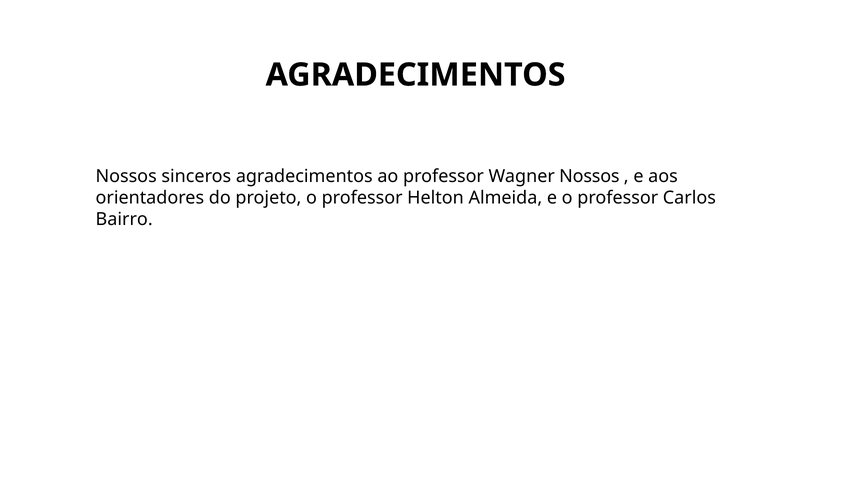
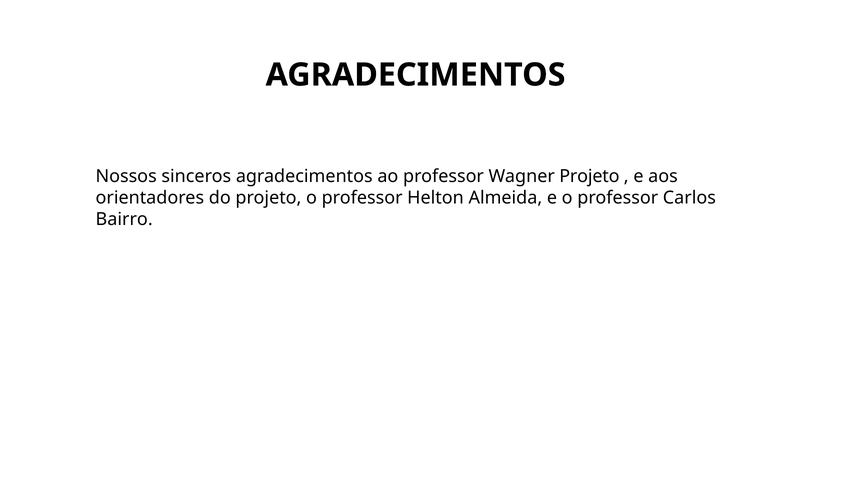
Wagner Nossos: Nossos -> Projeto
